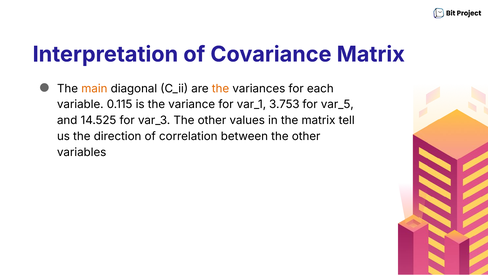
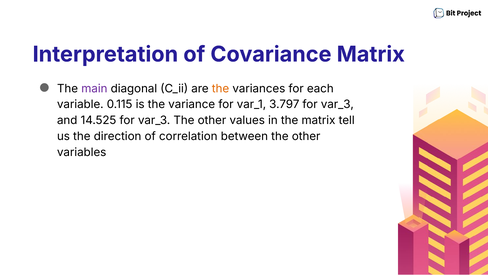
main colour: orange -> purple
3.753: 3.753 -> 3.797
var_5 at (337, 104): var_5 -> var_3
